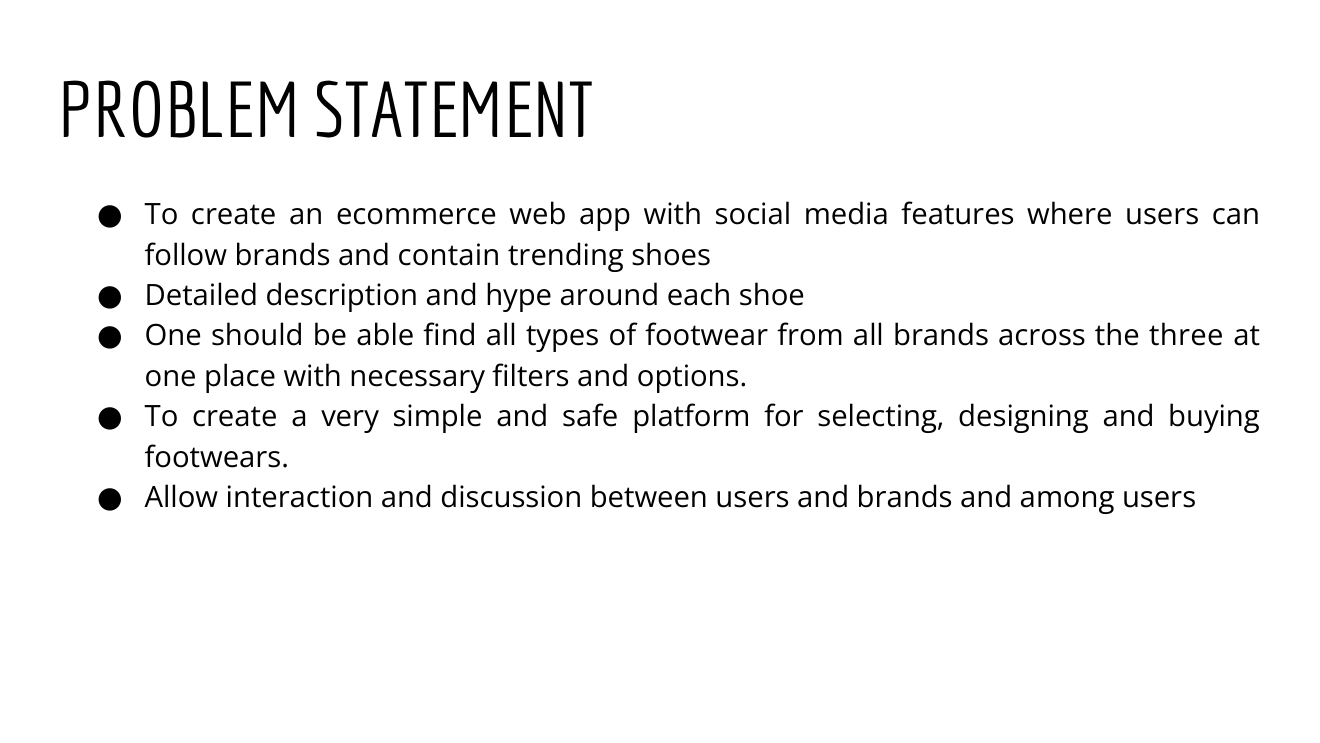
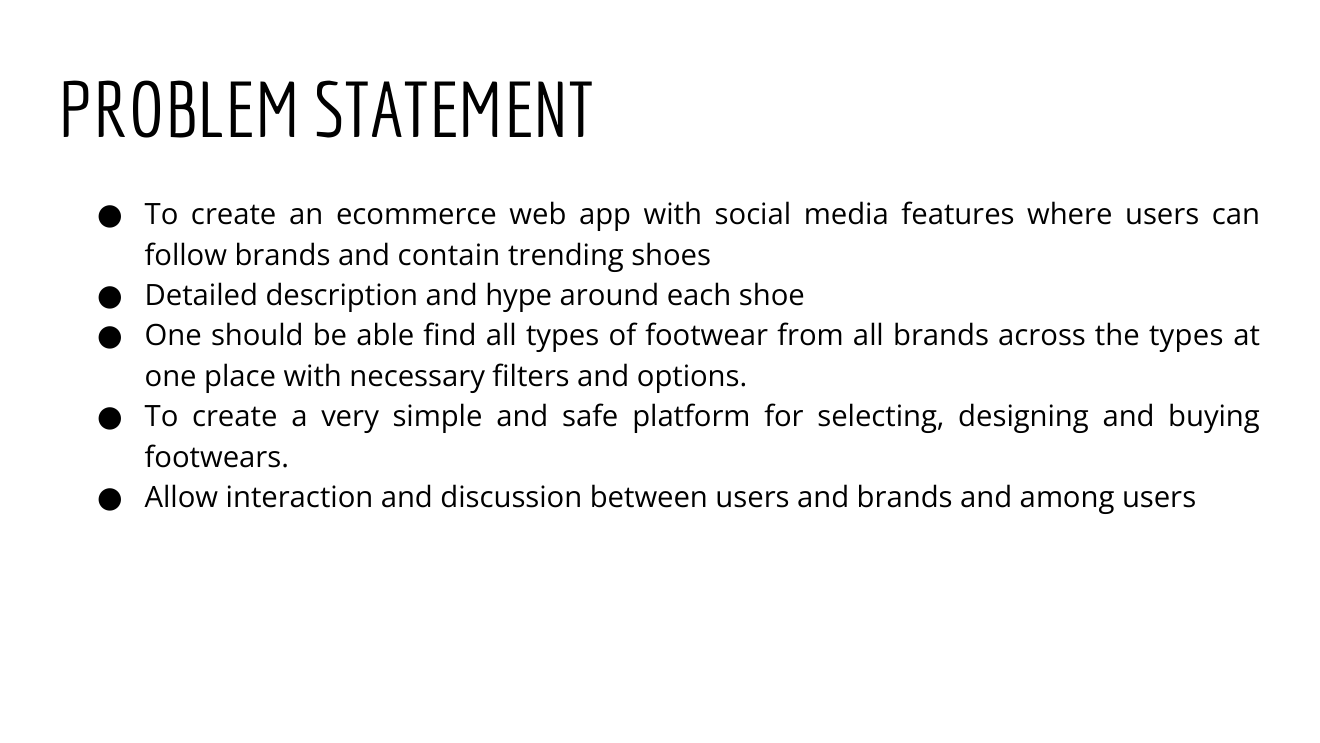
the three: three -> types
